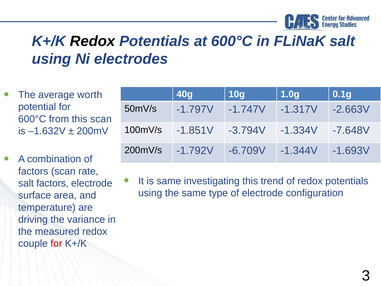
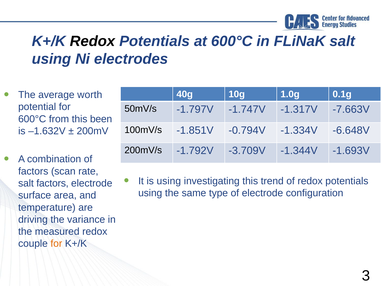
-2.663V: -2.663V -> -7.663V
this scan: scan -> been
-3.794V: -3.794V -> -0.794V
-7.648V: -7.648V -> -6.648V
-6.709V: -6.709V -> -3.709V
is same: same -> using
for at (56, 243) colour: red -> orange
